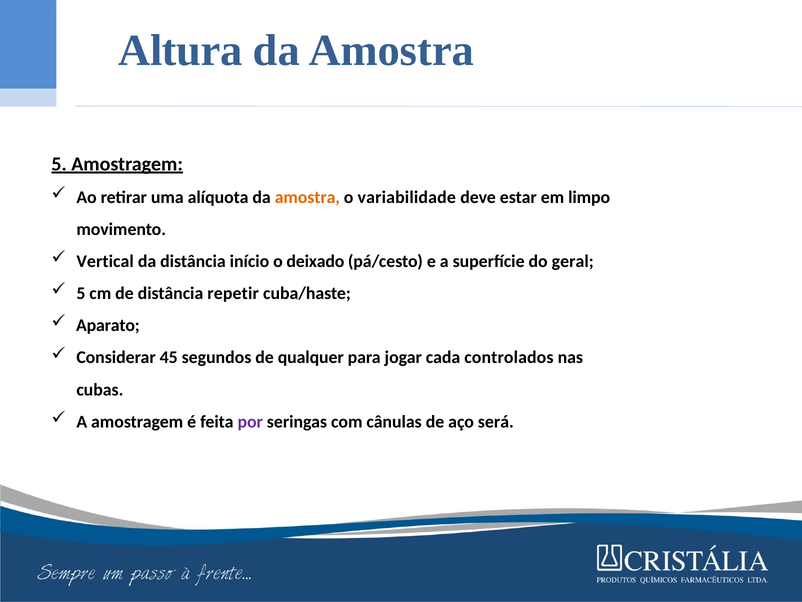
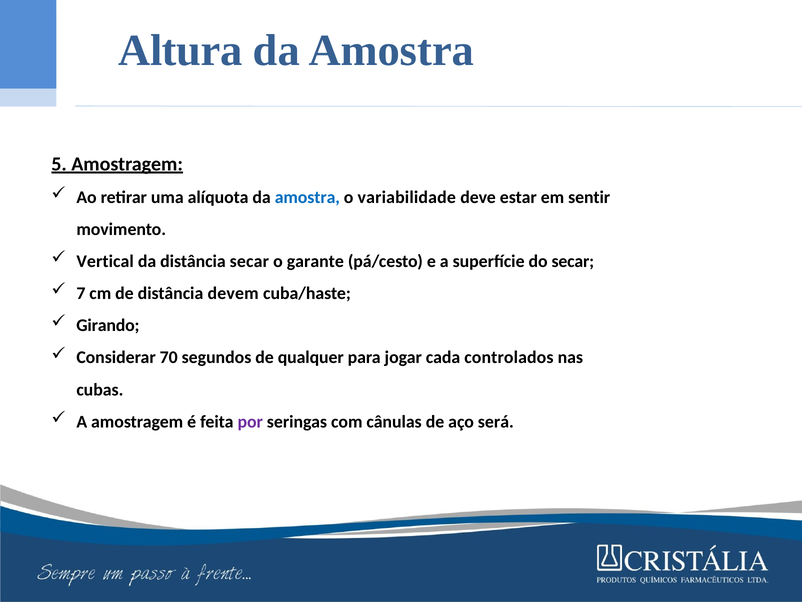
amostra at (307, 197) colour: orange -> blue
limpo: limpo -> sentir
distância início: início -> secar
deixado: deixado -> garante
do geral: geral -> secar
5 at (81, 293): 5 -> 7
repetir: repetir -> devem
Aparato: Aparato -> Girando
45: 45 -> 70
